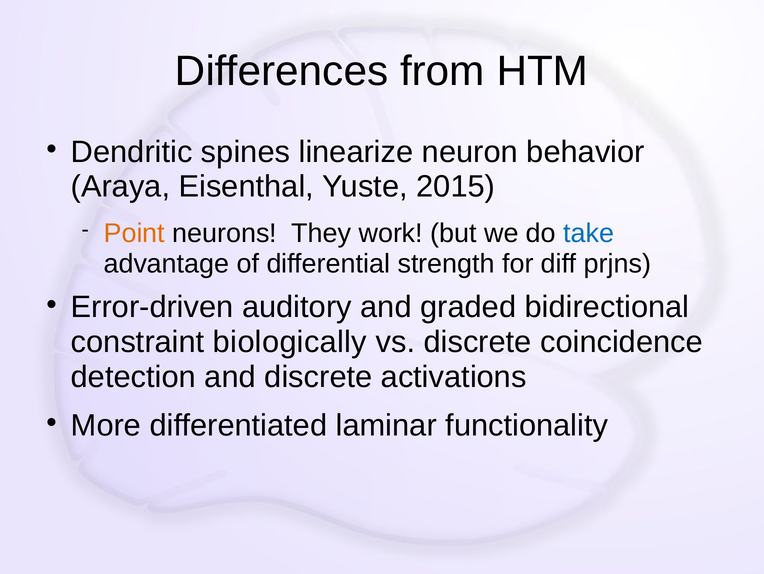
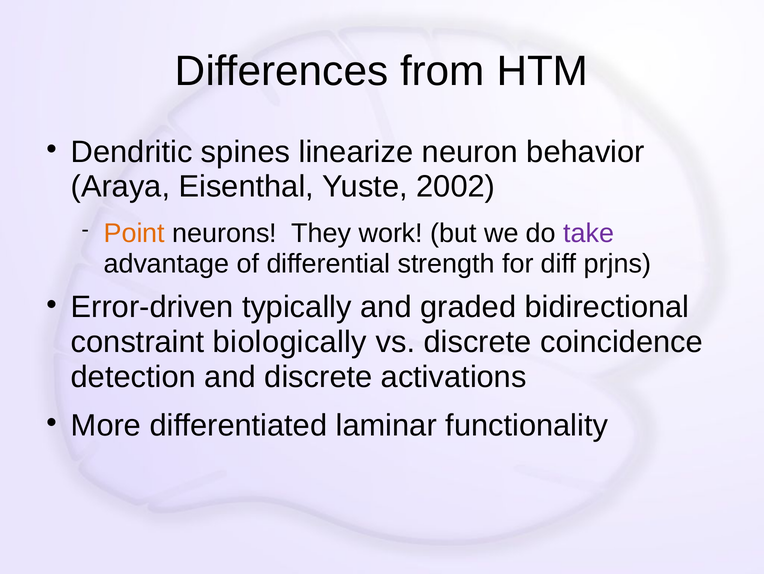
2015: 2015 -> 2002
take colour: blue -> purple
auditory: auditory -> typically
